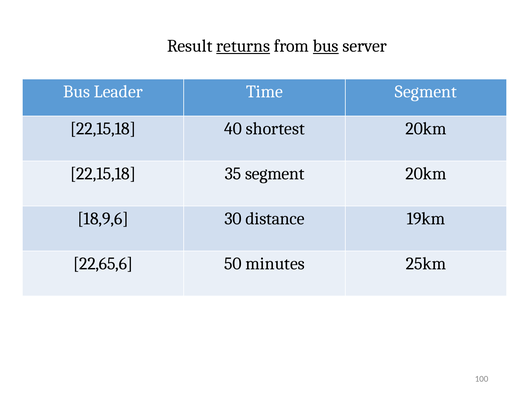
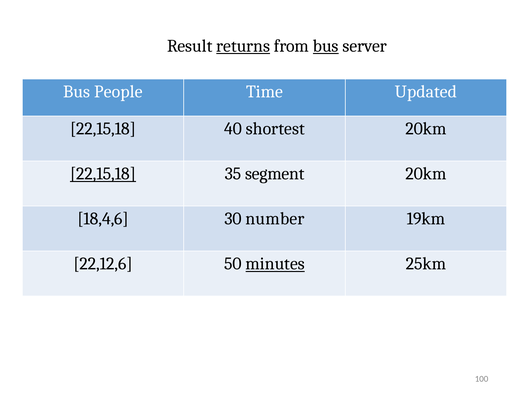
Leader: Leader -> People
Time Segment: Segment -> Updated
22,15,18 at (103, 174) underline: none -> present
18,9,6: 18,9,6 -> 18,4,6
distance: distance -> number
22,65,6: 22,65,6 -> 22,12,6
minutes underline: none -> present
